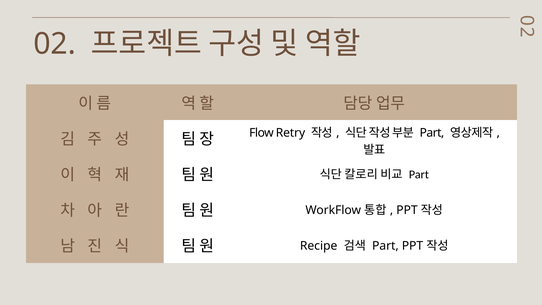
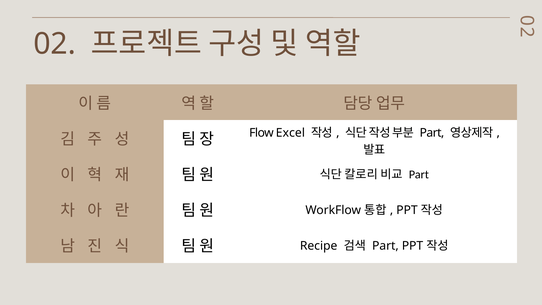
Retry: Retry -> Excel
